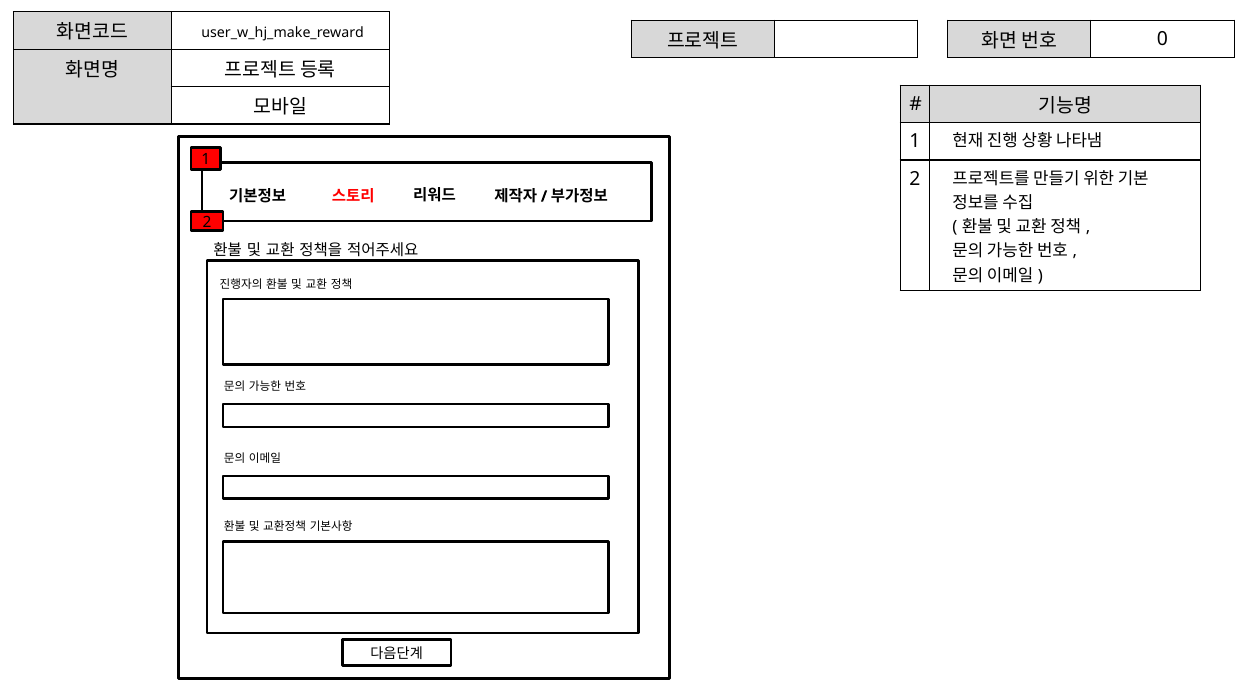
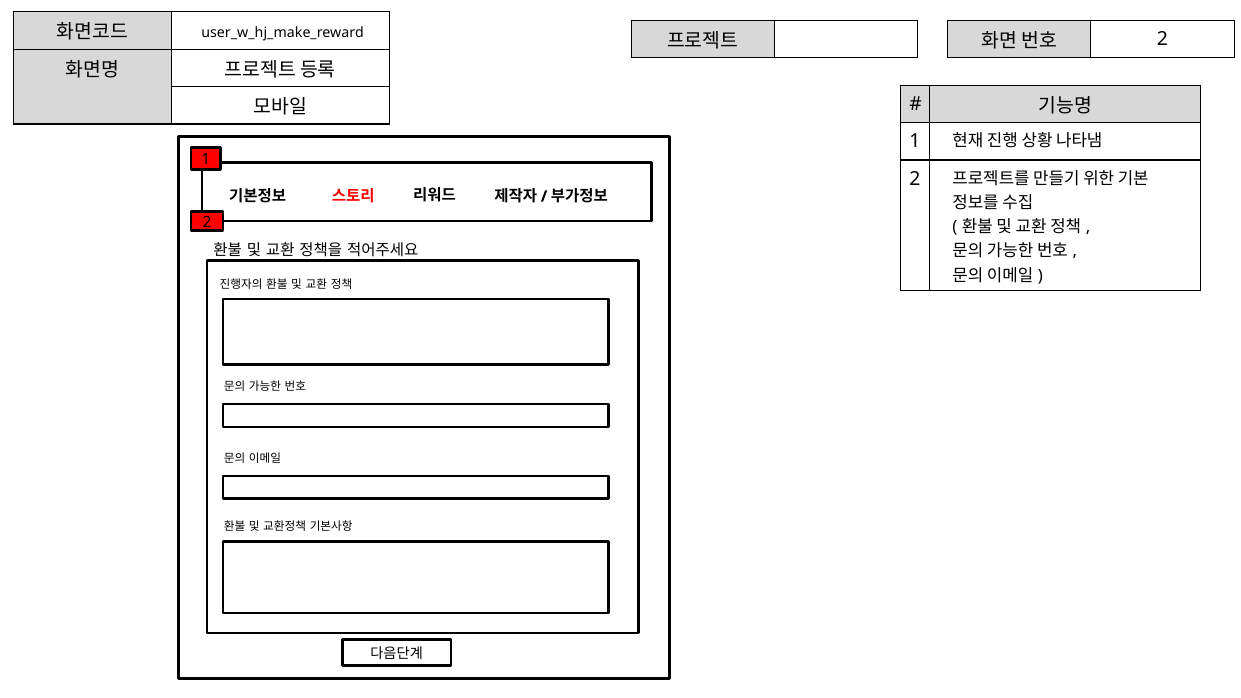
0 at (1162, 39): 0 -> 2
